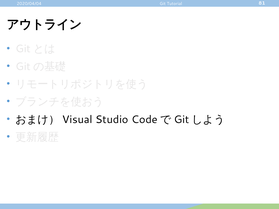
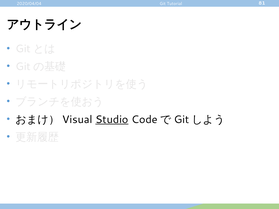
Studio underline: none -> present
